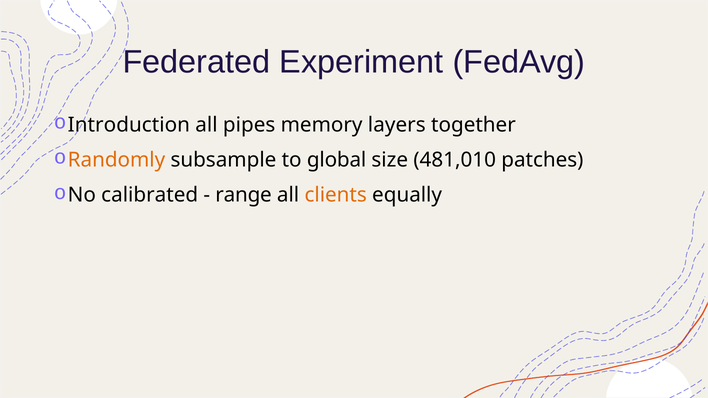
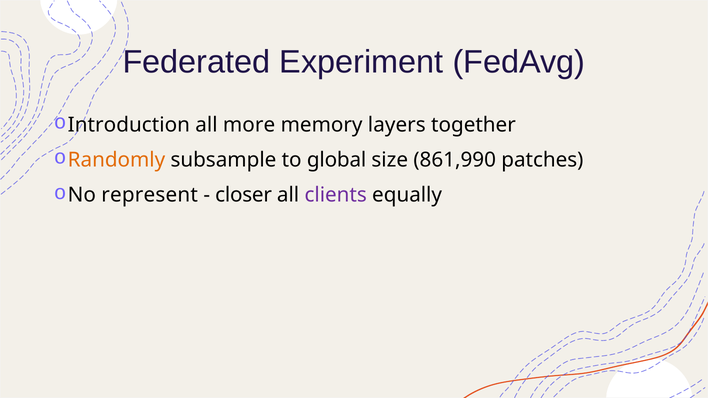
pipes: pipes -> more
481,010: 481,010 -> 861,990
calibrated: calibrated -> represent
range: range -> closer
clients colour: orange -> purple
